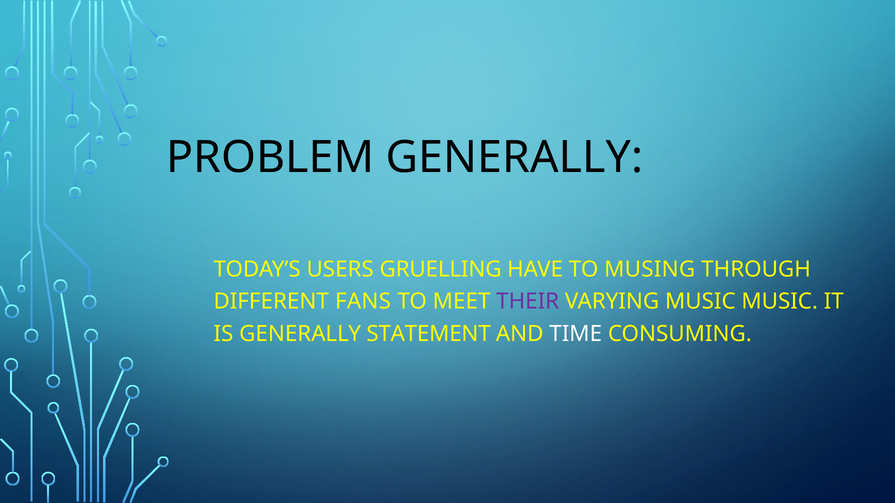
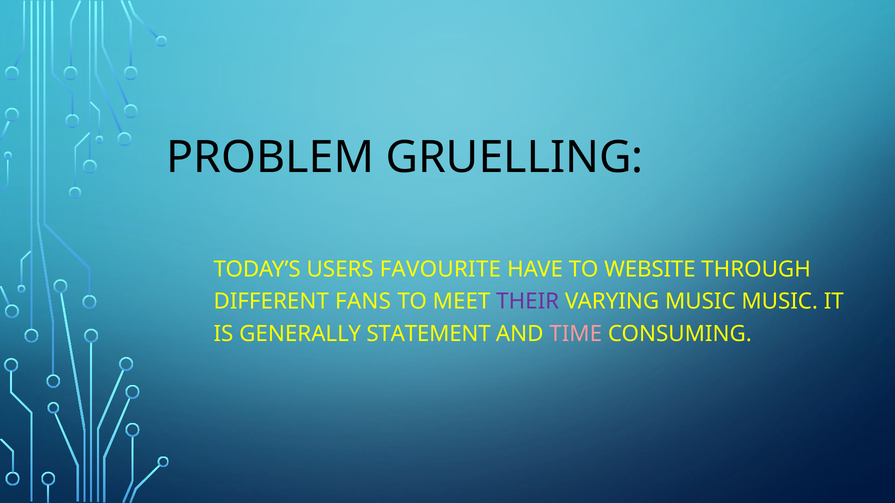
PROBLEM GENERALLY: GENERALLY -> GRUELLING
GRUELLING: GRUELLING -> FAVOURITE
MUSING: MUSING -> WEBSITE
TIME colour: white -> pink
